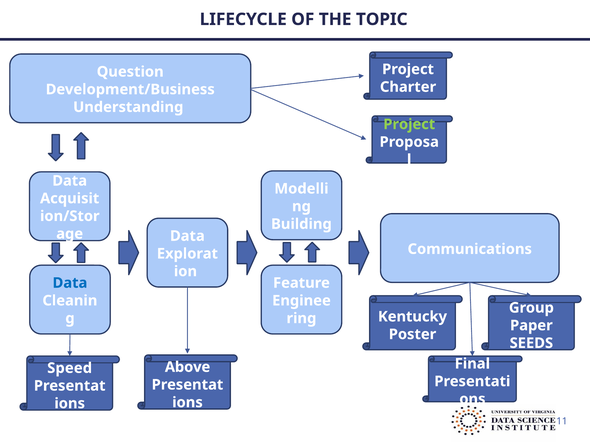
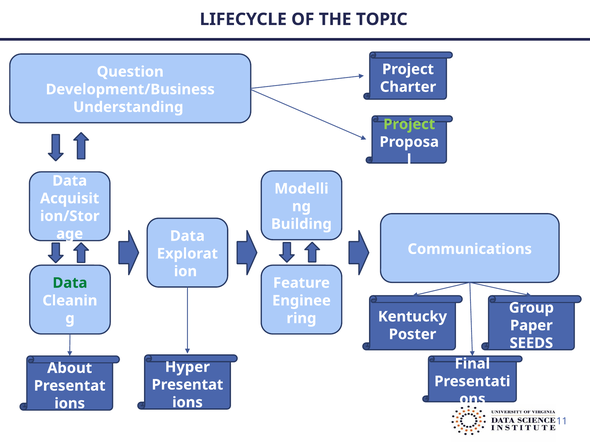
Data at (70, 283) colour: blue -> green
Above: Above -> Hyper
Speed: Speed -> About
